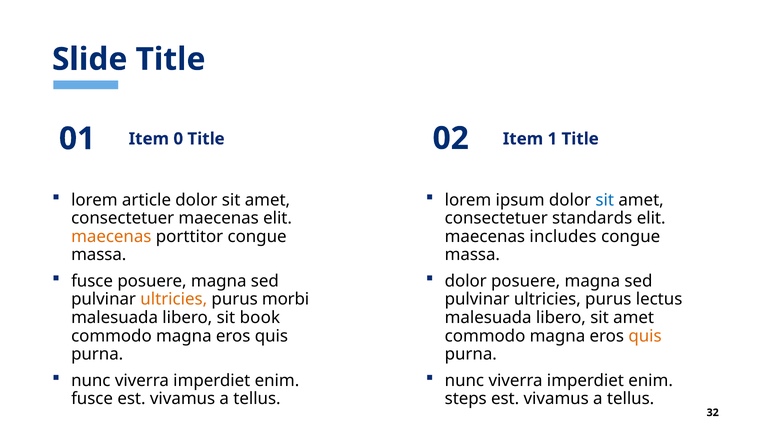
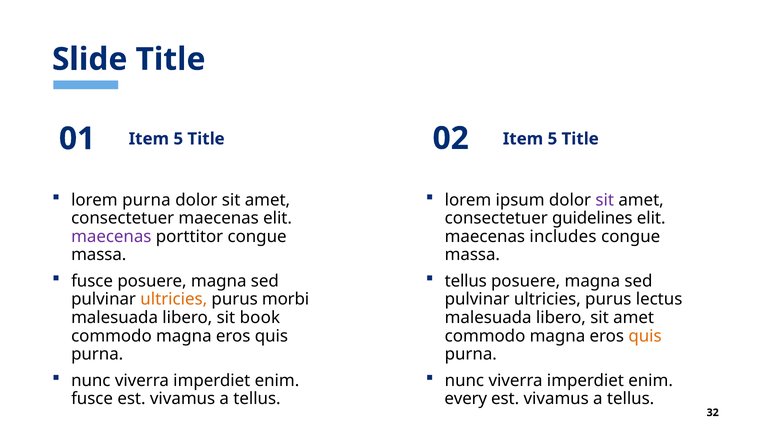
02 Item 1: 1 -> 5
01 Item 0: 0 -> 5
lorem article: article -> purna
sit at (605, 200) colour: blue -> purple
standards: standards -> guidelines
maecenas at (111, 236) colour: orange -> purple
dolor at (466, 281): dolor -> tellus
steps: steps -> every
